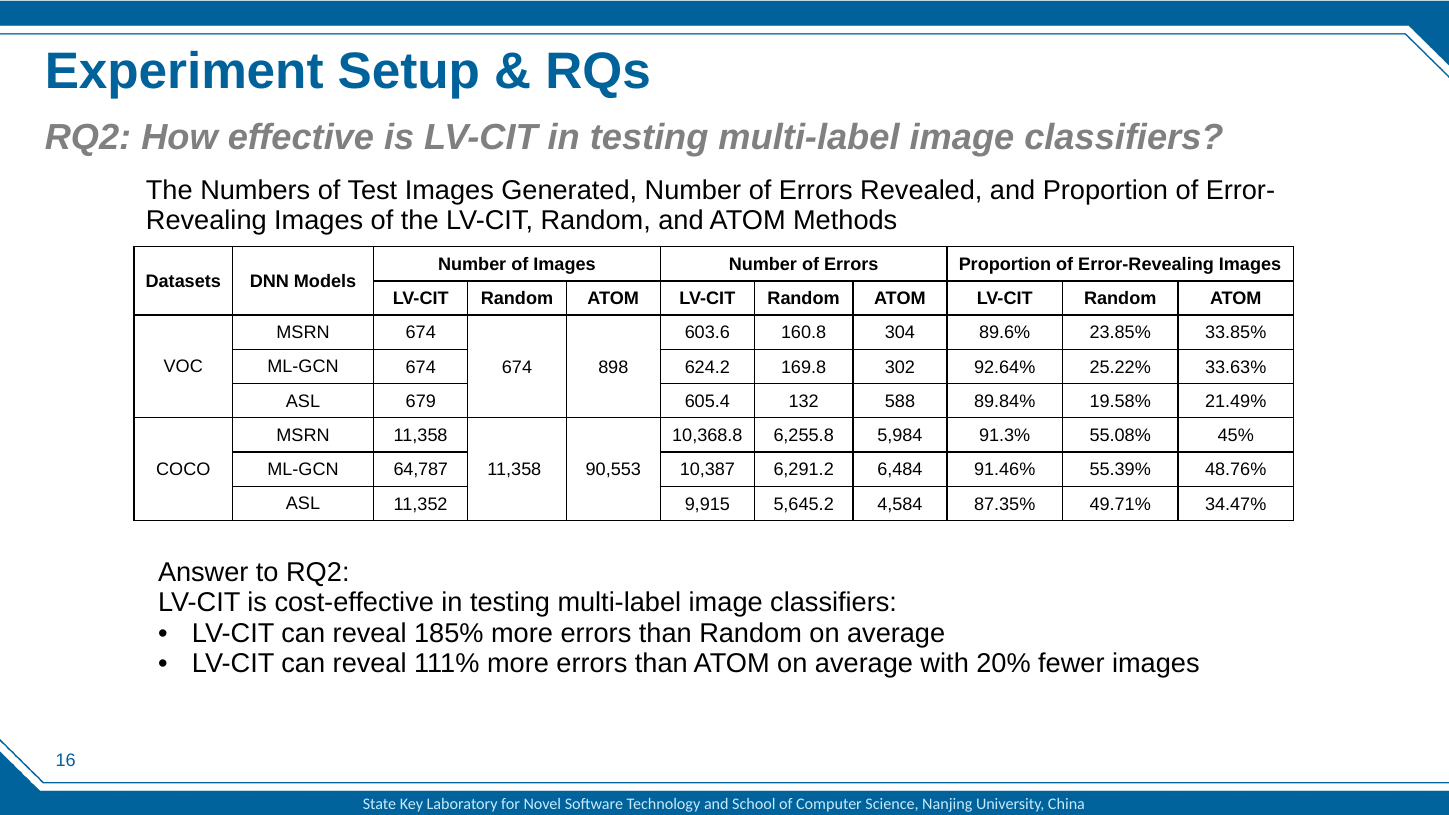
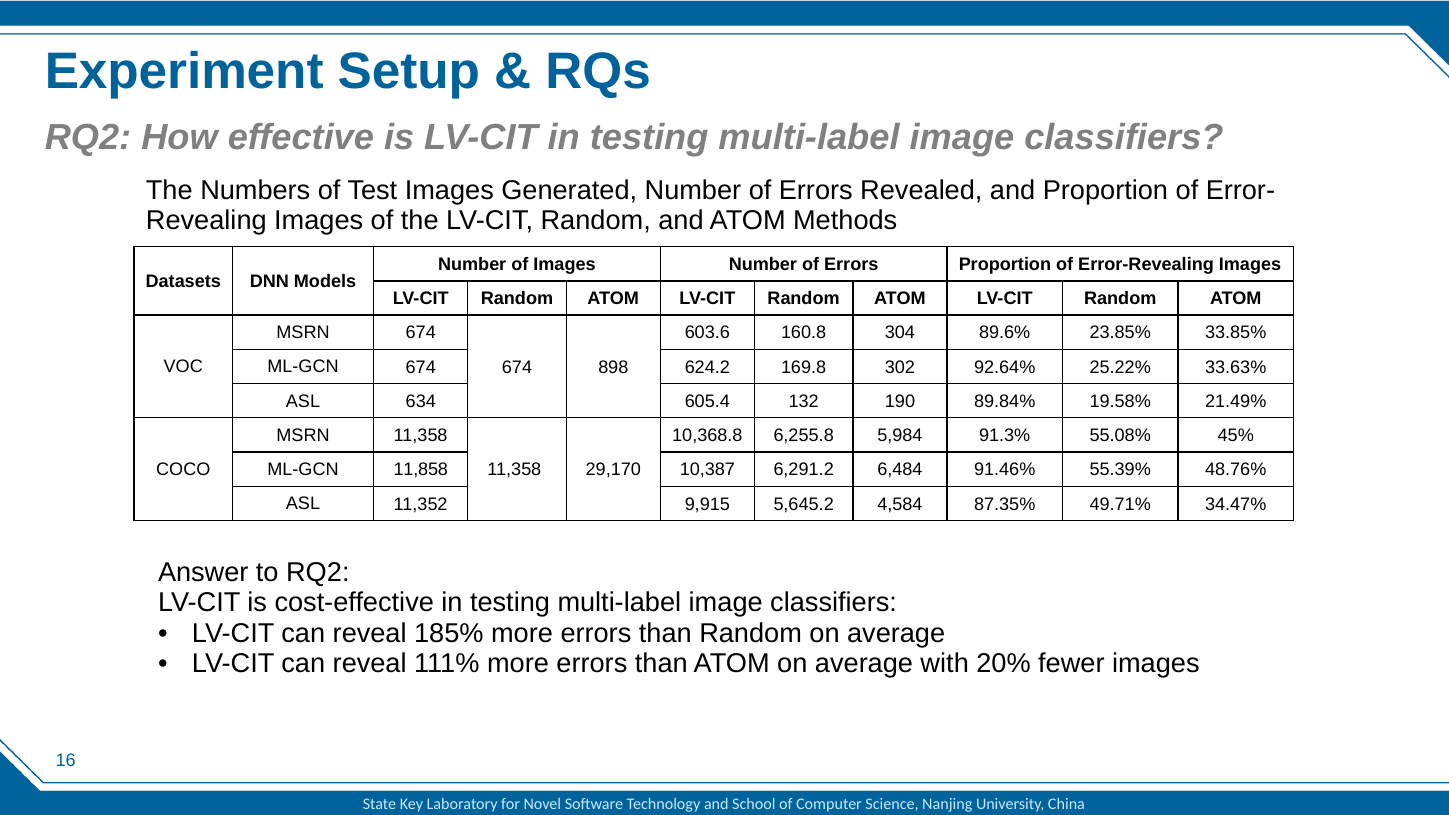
679: 679 -> 634
588: 588 -> 190
64,787: 64,787 -> 11,858
90,553: 90,553 -> 29,170
